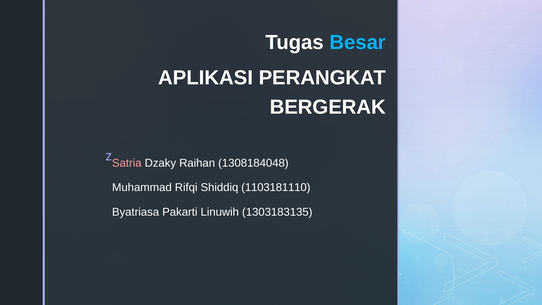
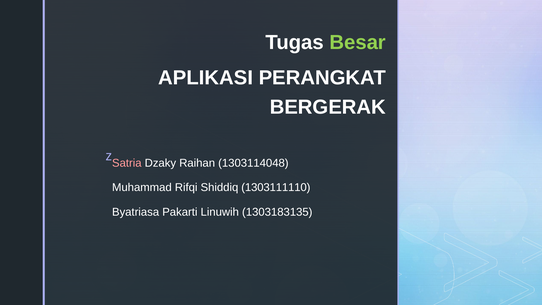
Besar colour: light blue -> light green
1308184048: 1308184048 -> 1303114048
1103181110: 1103181110 -> 1303111110
